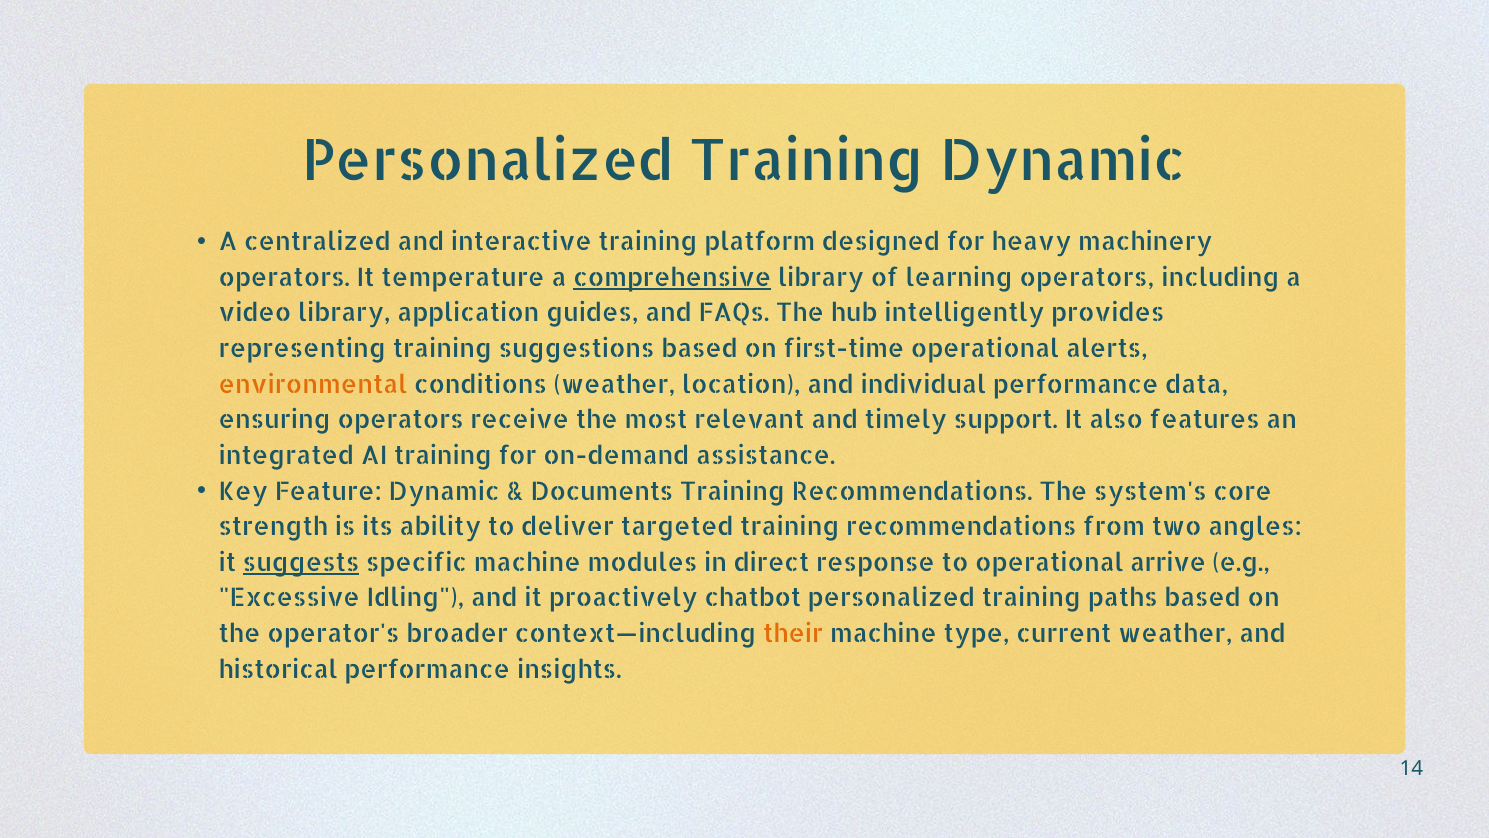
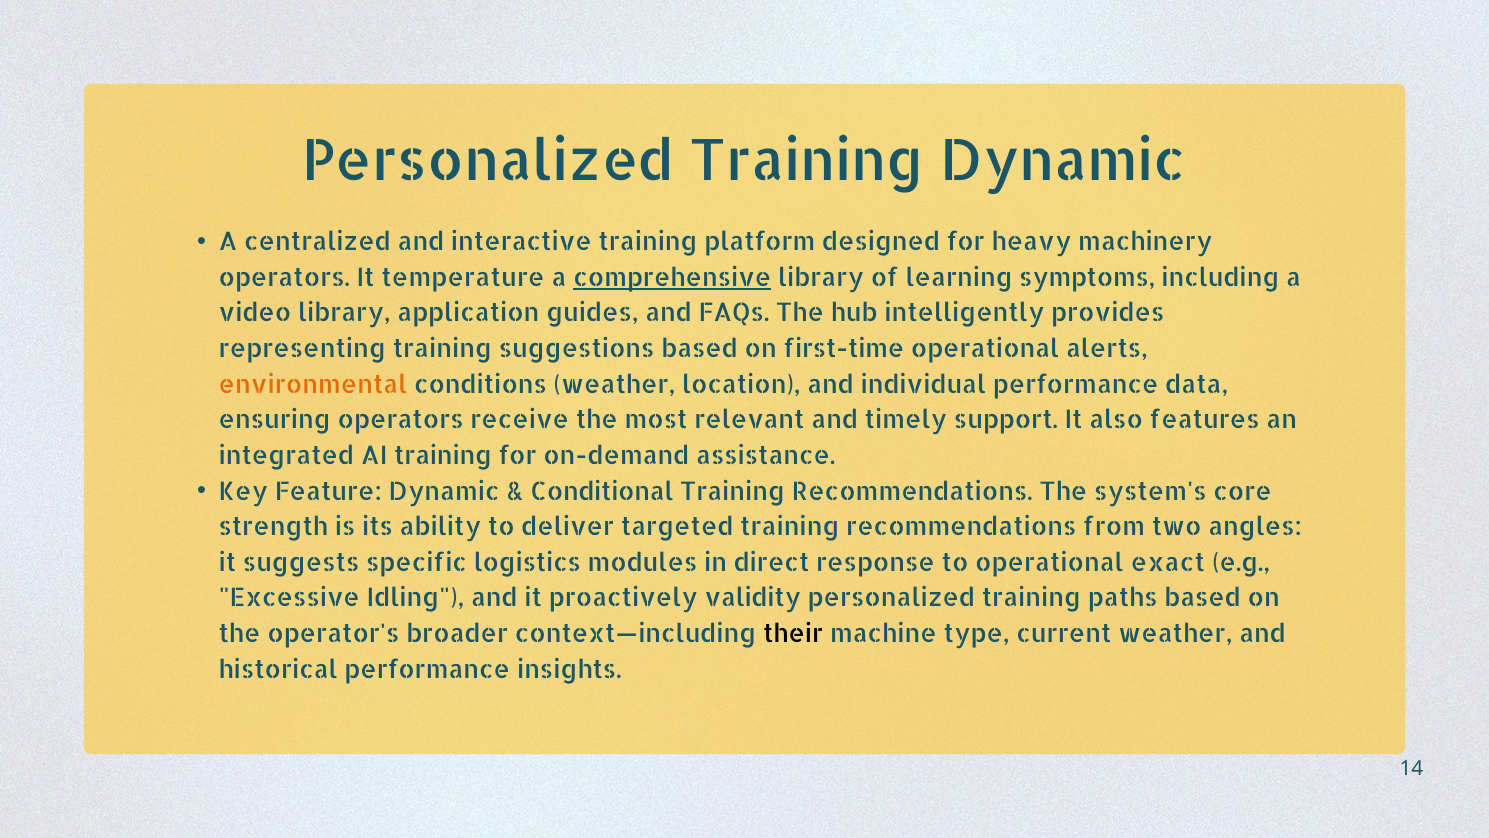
learning operators: operators -> symptoms
Documents: Documents -> Conditional
suggests underline: present -> none
specific machine: machine -> logistics
arrive: arrive -> exact
chatbot: chatbot -> validity
their colour: orange -> black
